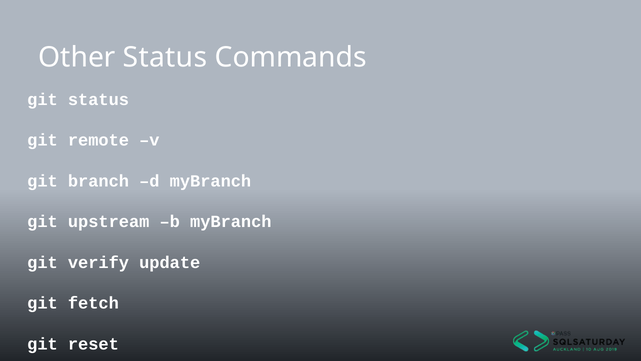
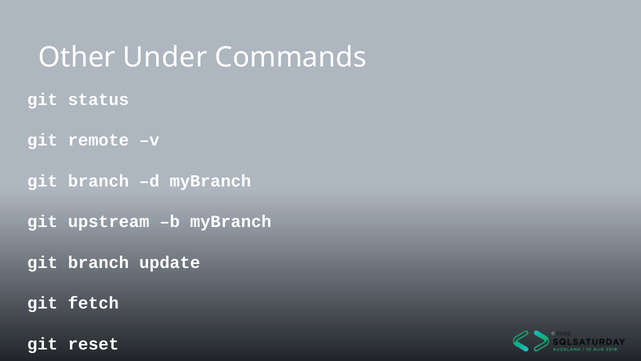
Other Status: Status -> Under
verify at (98, 262): verify -> branch
